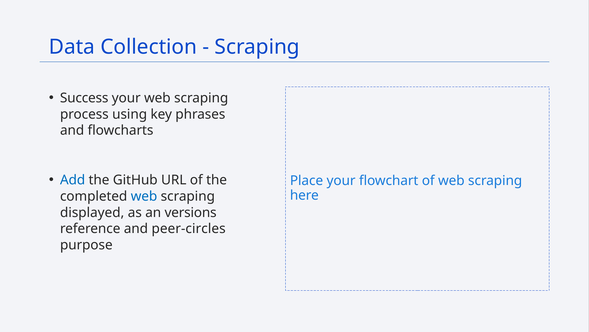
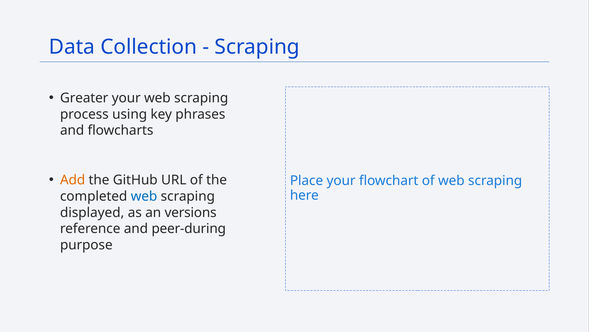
Success: Success -> Greater
Add colour: blue -> orange
peer-circles: peer-circles -> peer-during
